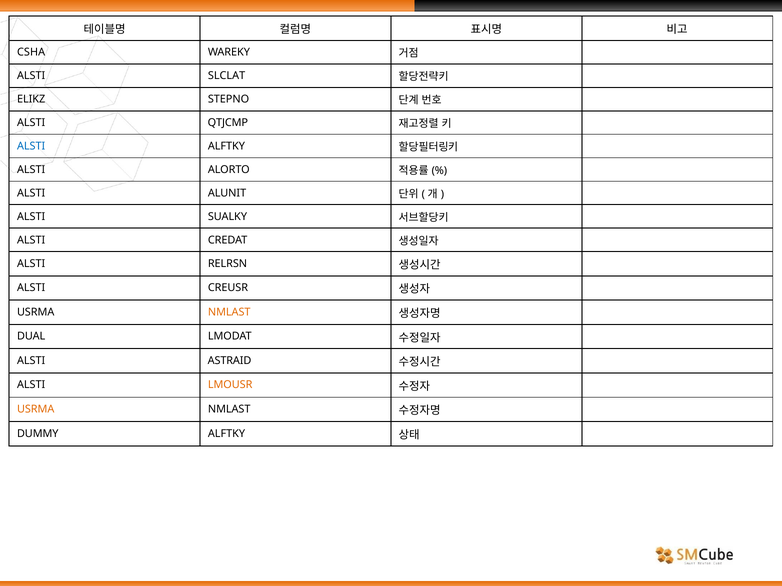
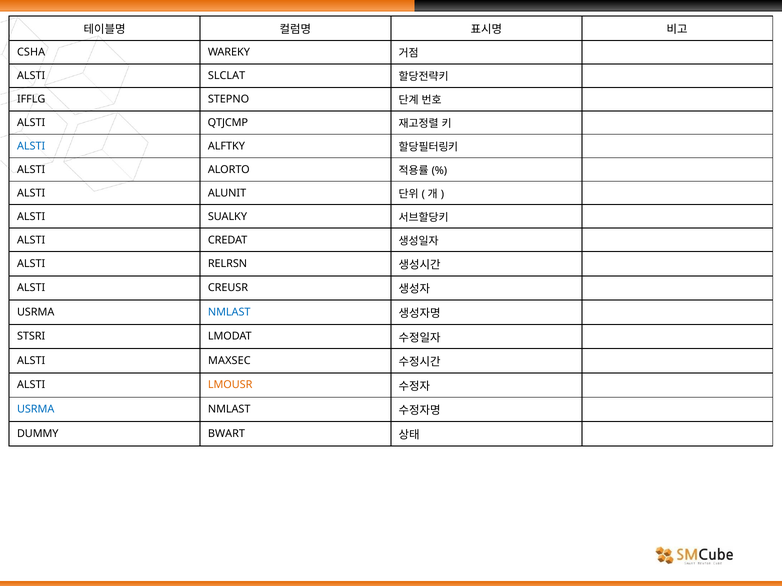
ELIKZ: ELIKZ -> IFFLG
NMLAST at (229, 312) colour: orange -> blue
DUAL: DUAL -> STSRI
ASTRAID: ASTRAID -> MAXSEC
USRMA at (36, 410) colour: orange -> blue
DUMMY ALFTKY: ALFTKY -> BWART
